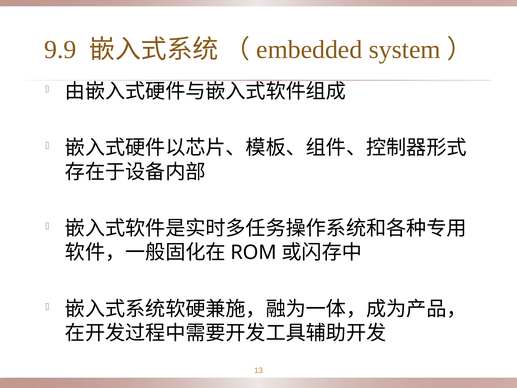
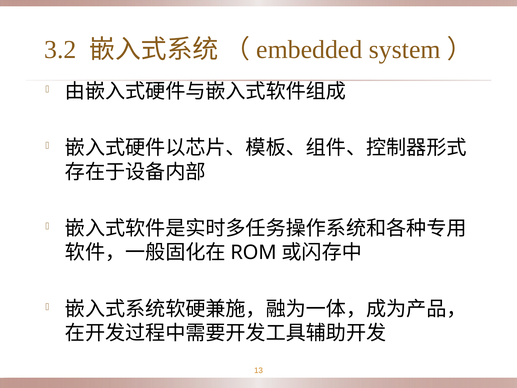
9.9: 9.9 -> 3.2
